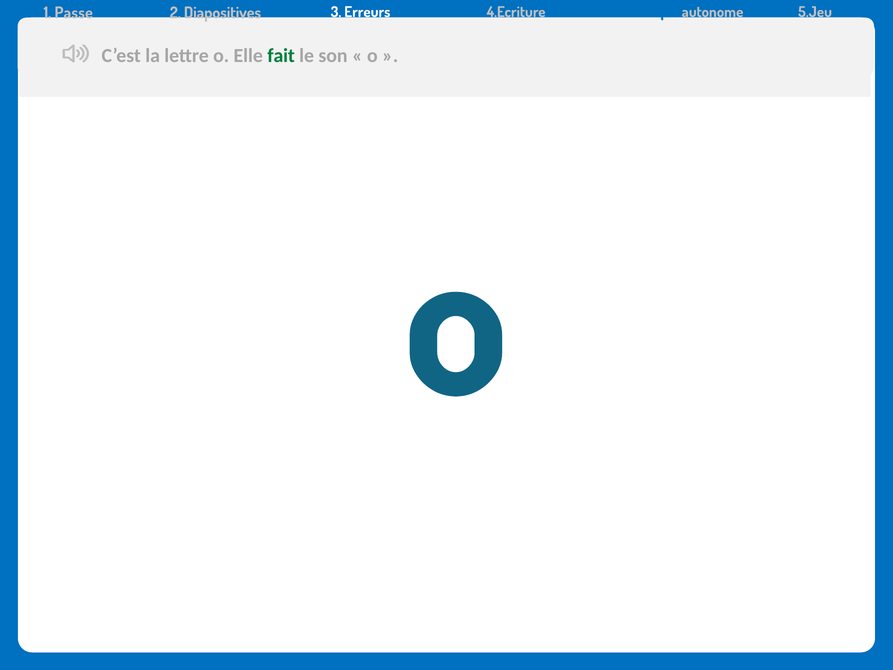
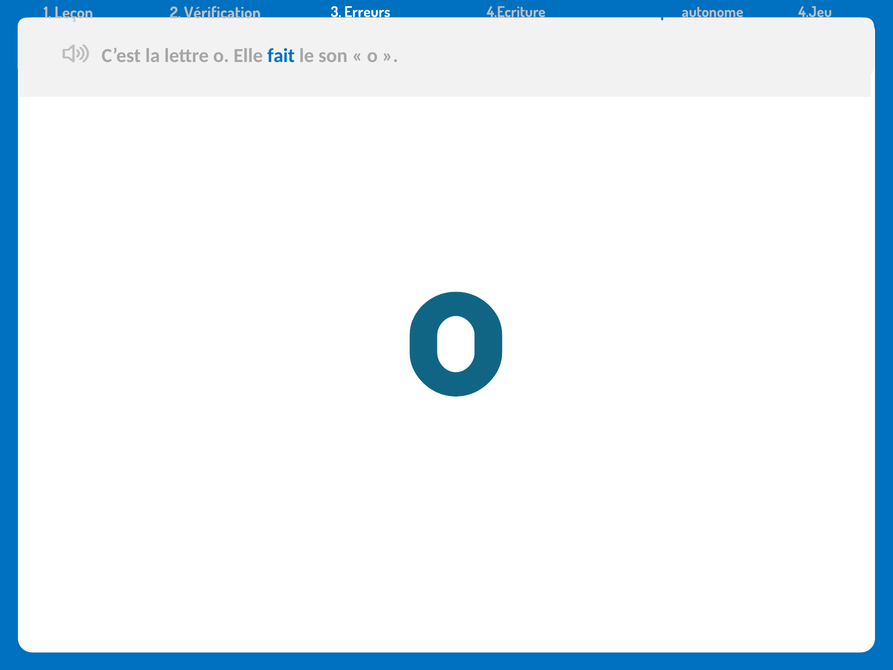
Passe: Passe -> Leçon
Diapositives: Diapositives -> Vérification
5.Jeu: 5.Jeu -> 4.Jeu
fait colour: green -> blue
